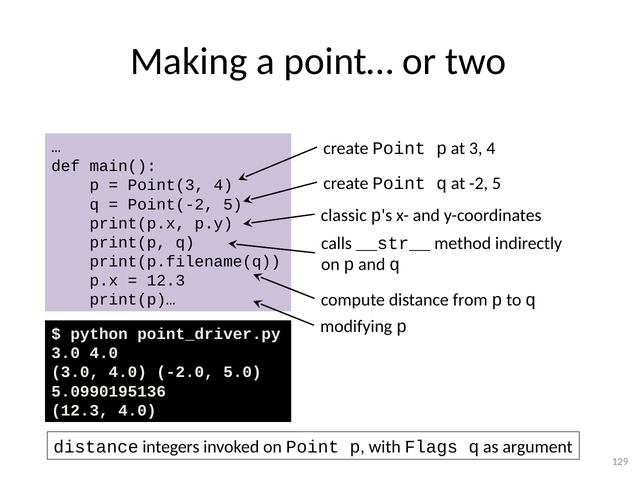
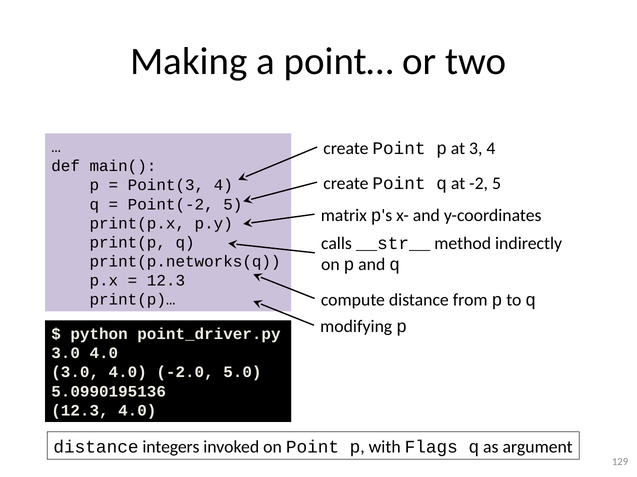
classic: classic -> matrix
print(p.filename(q: print(p.filename(q -> print(p.networks(q
